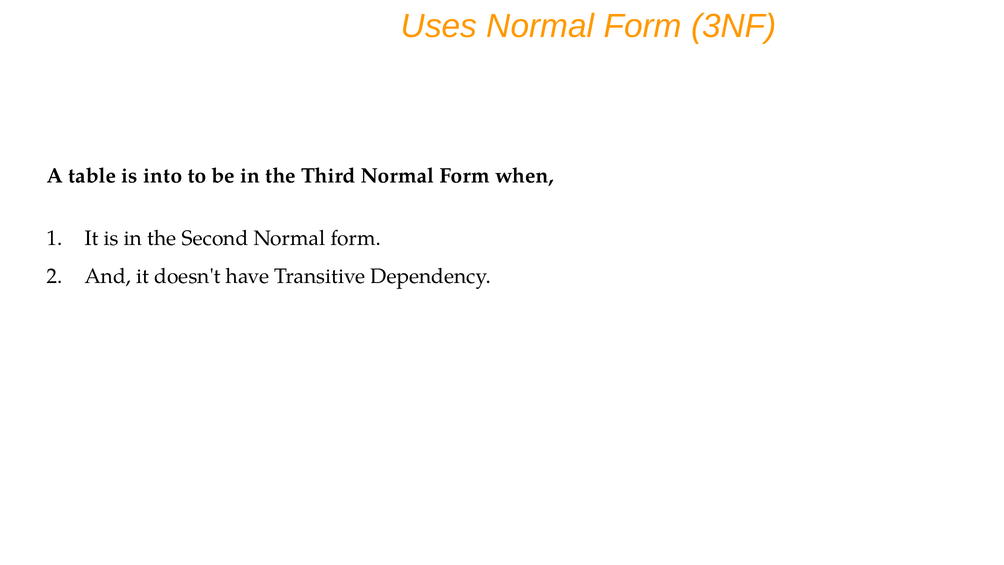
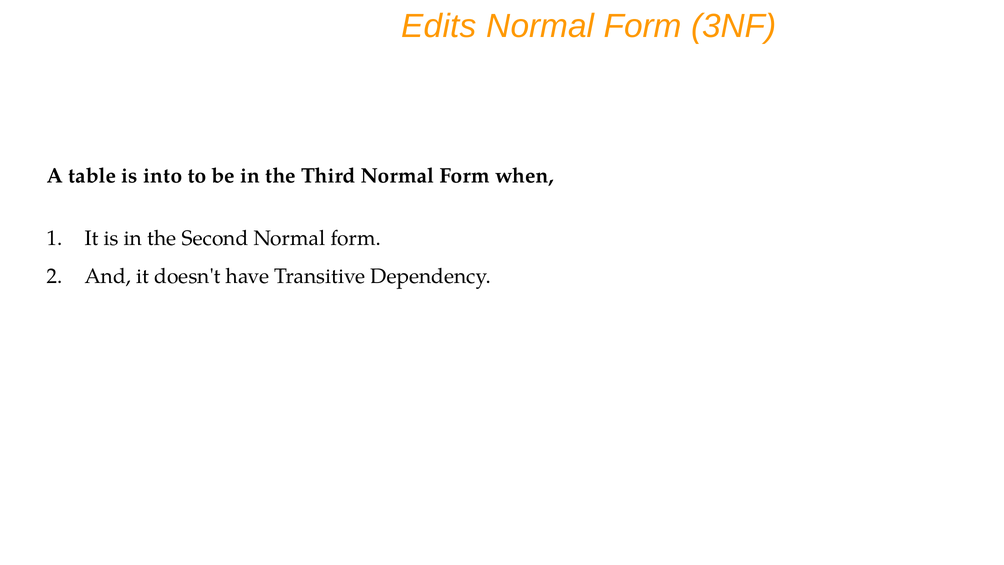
Uses: Uses -> Edits
